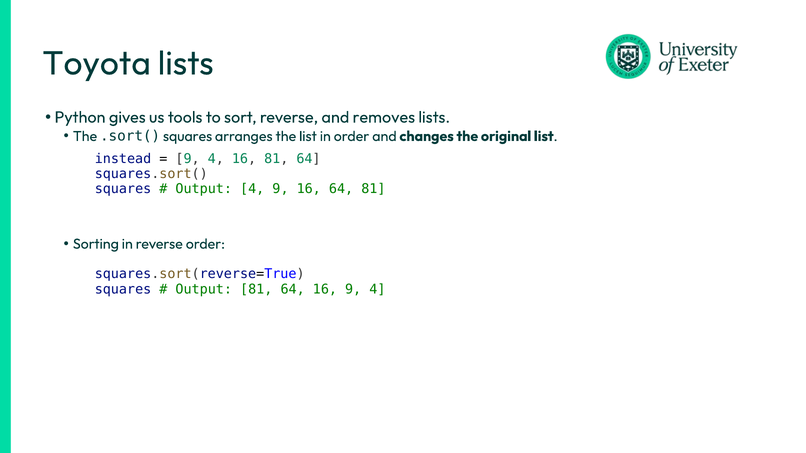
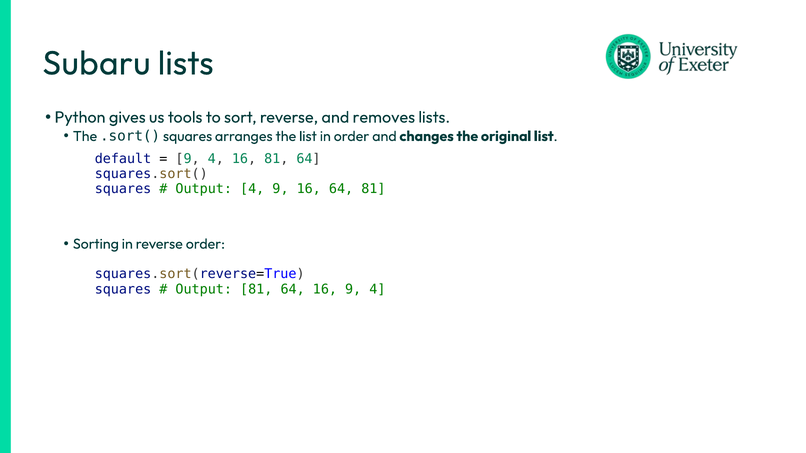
Toyota: Toyota -> Subaru
instead: instead -> default
